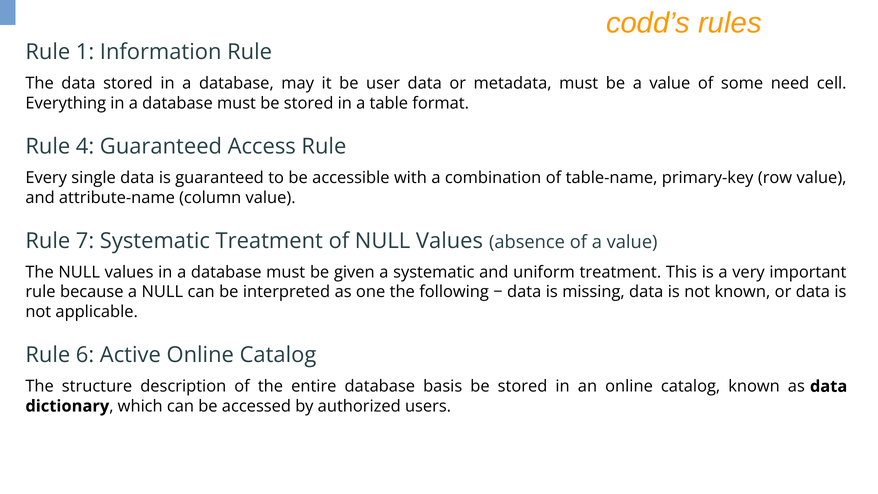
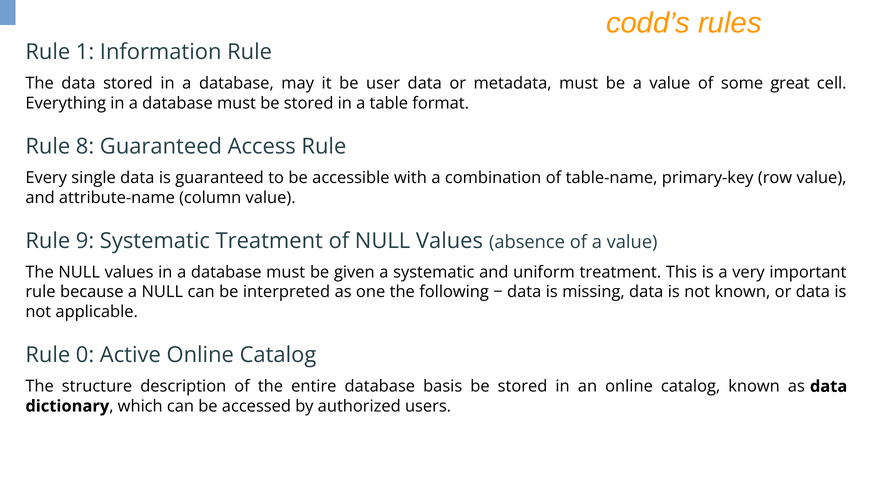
need: need -> great
4: 4 -> 8
7: 7 -> 9
6: 6 -> 0
